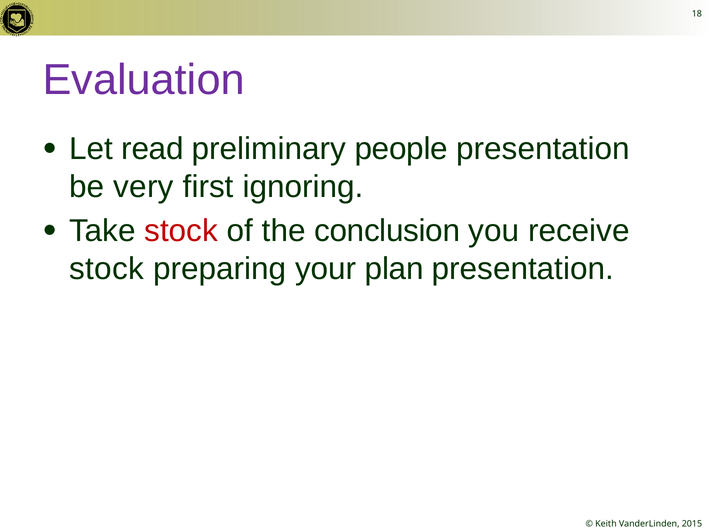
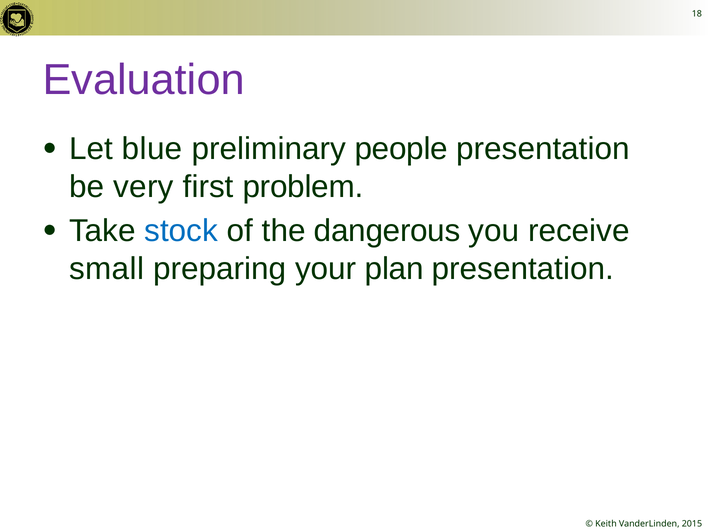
read: read -> blue
ignoring: ignoring -> problem
stock at (181, 231) colour: red -> blue
conclusion: conclusion -> dangerous
stock at (107, 269): stock -> small
